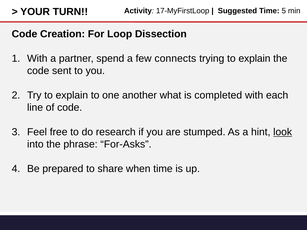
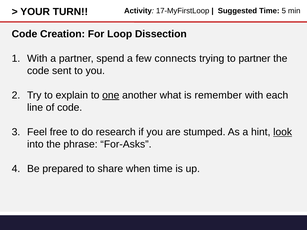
trying to explain: explain -> partner
one underline: none -> present
completed: completed -> remember
